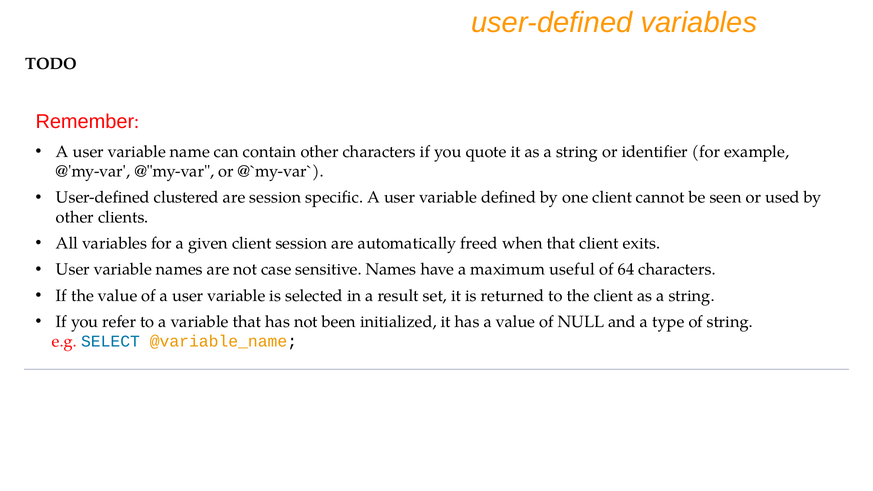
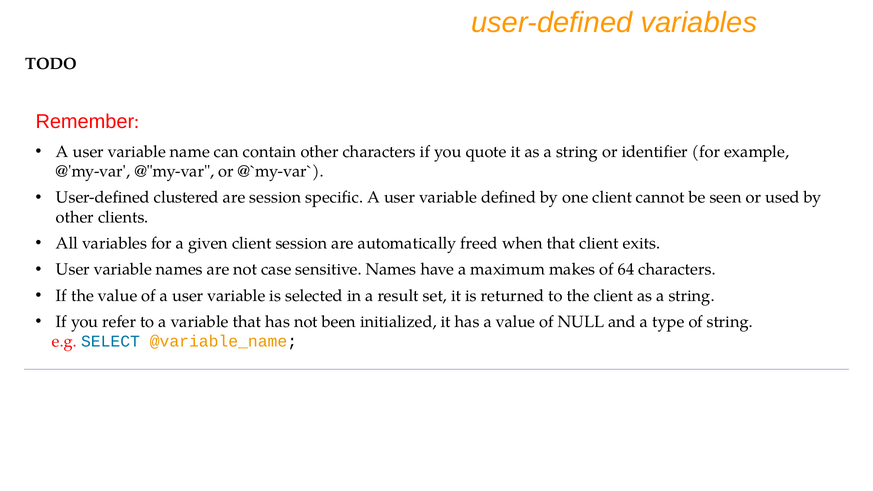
useful: useful -> makes
